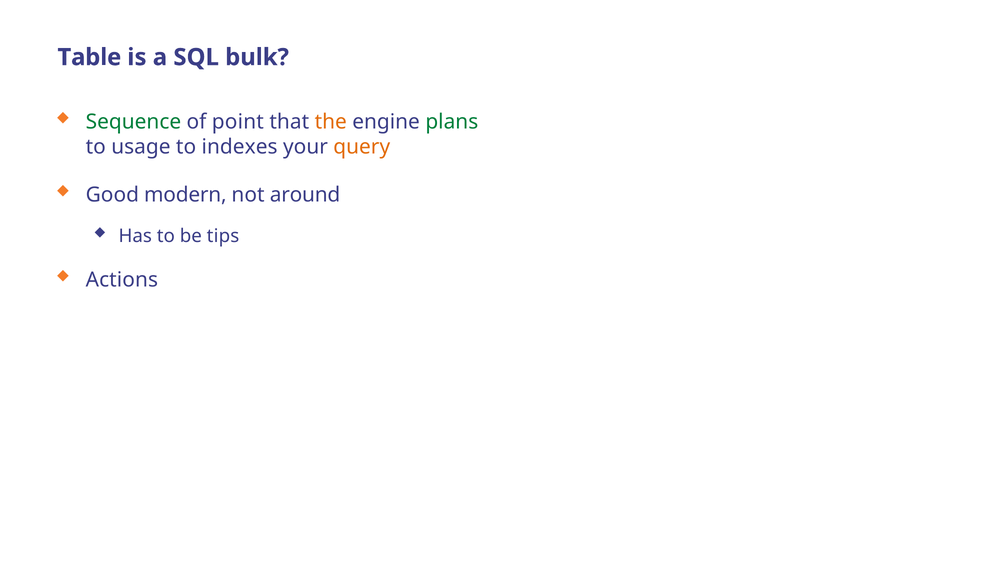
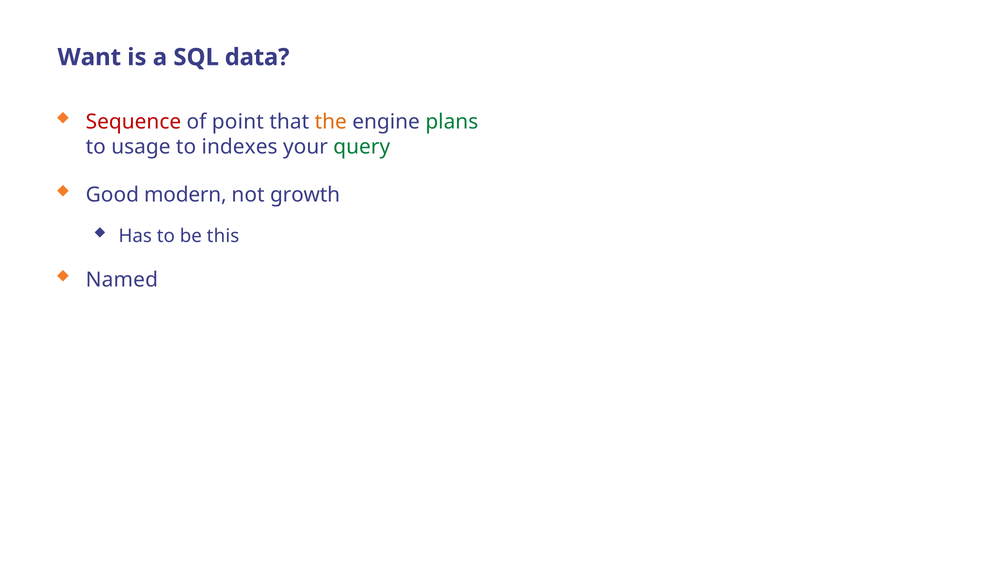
Table: Table -> Want
bulk: bulk -> data
Sequence colour: green -> red
query colour: orange -> green
around: around -> growth
tips: tips -> this
Actions: Actions -> Named
